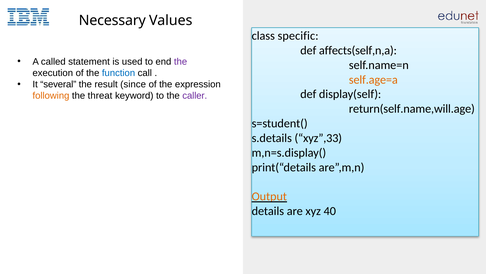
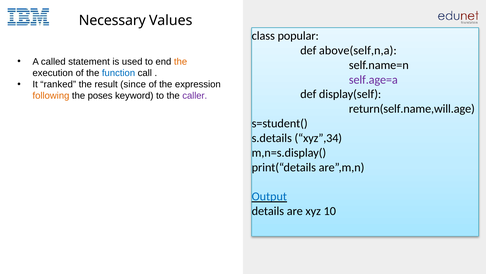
specific: specific -> popular
affects(self,n,a: affects(self,n,a -> above(self,n,a
the at (181, 62) colour: purple -> orange
self.age=a colour: orange -> purple
several: several -> ranked
threat: threat -> poses
xyz”,33: xyz”,33 -> xyz”,34
Output colour: orange -> blue
40: 40 -> 10
